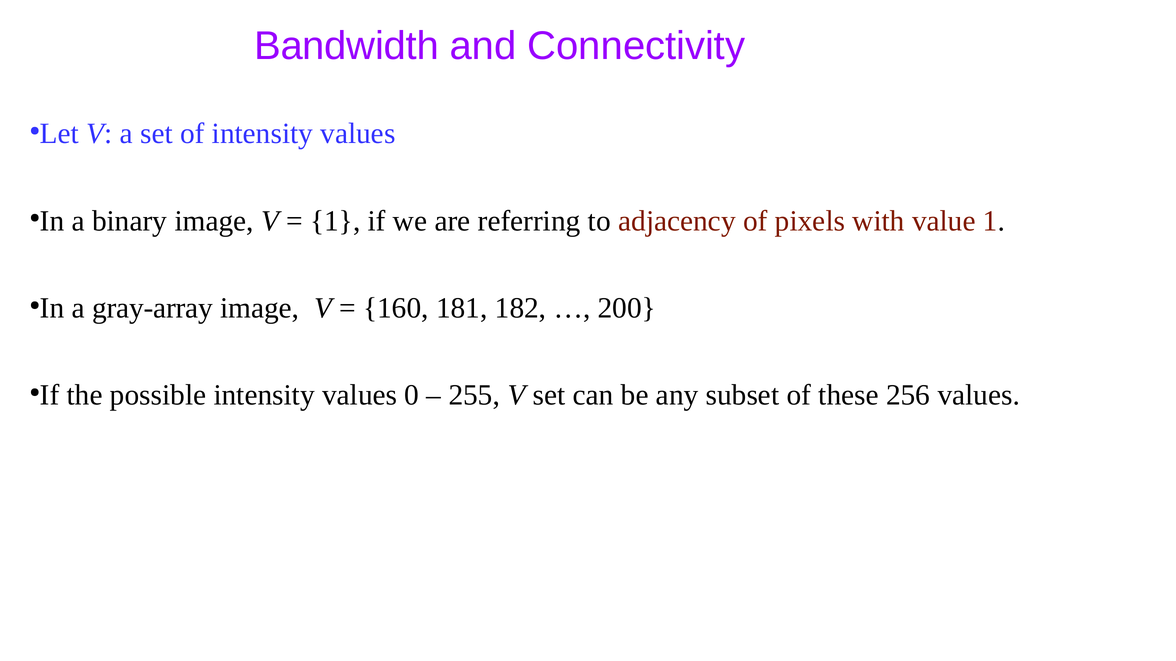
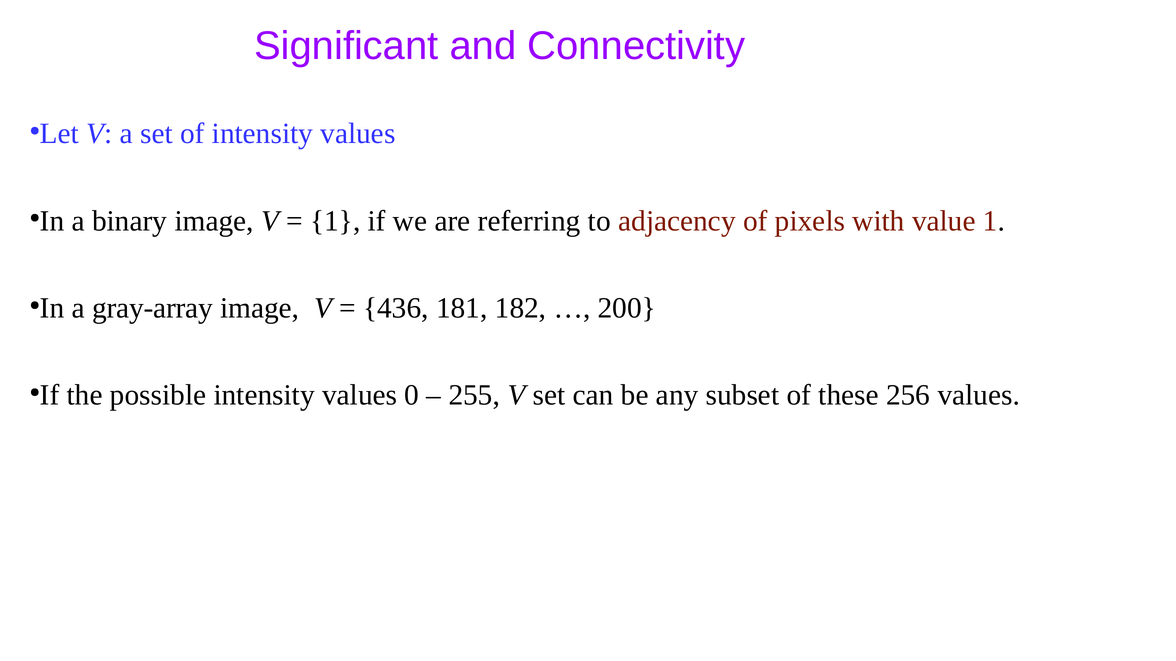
Bandwidth: Bandwidth -> Significant
160: 160 -> 436
